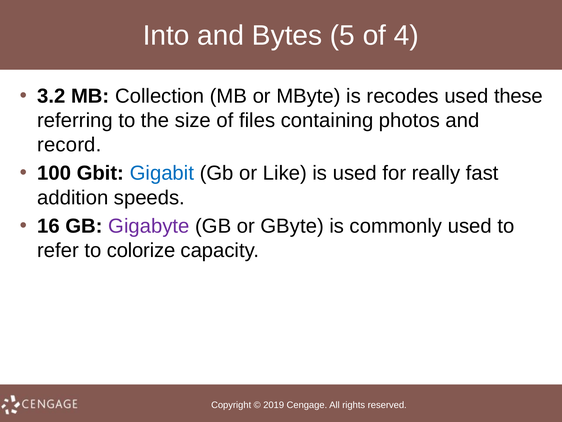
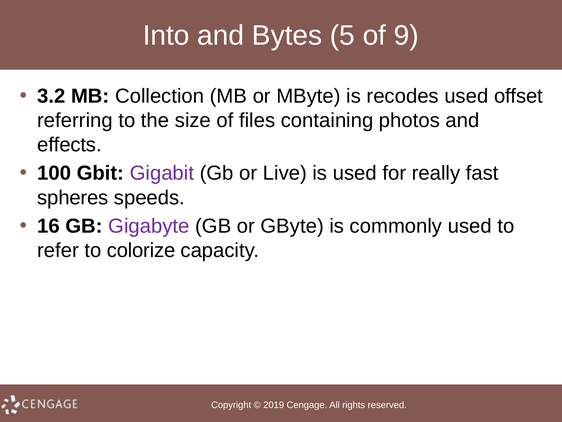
4: 4 -> 9
these: these -> offset
record: record -> effects
Gigabit colour: blue -> purple
Like: Like -> Live
addition: addition -> spheres
